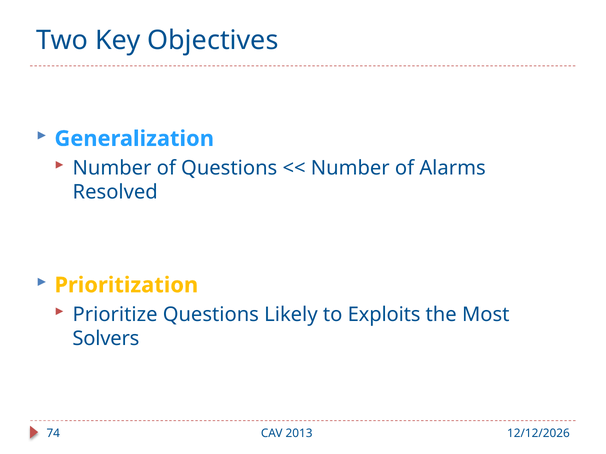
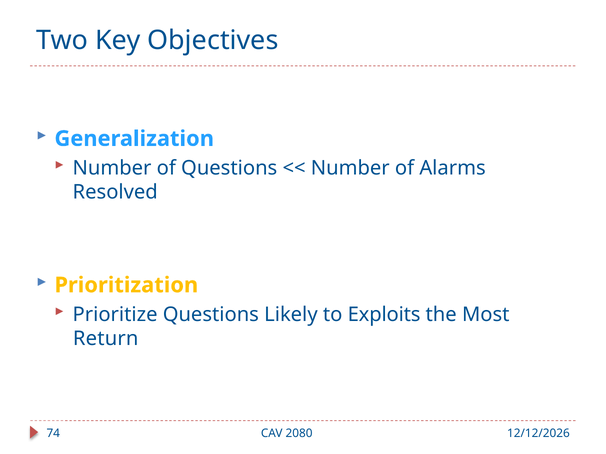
Solvers: Solvers -> Return
2013: 2013 -> 2080
